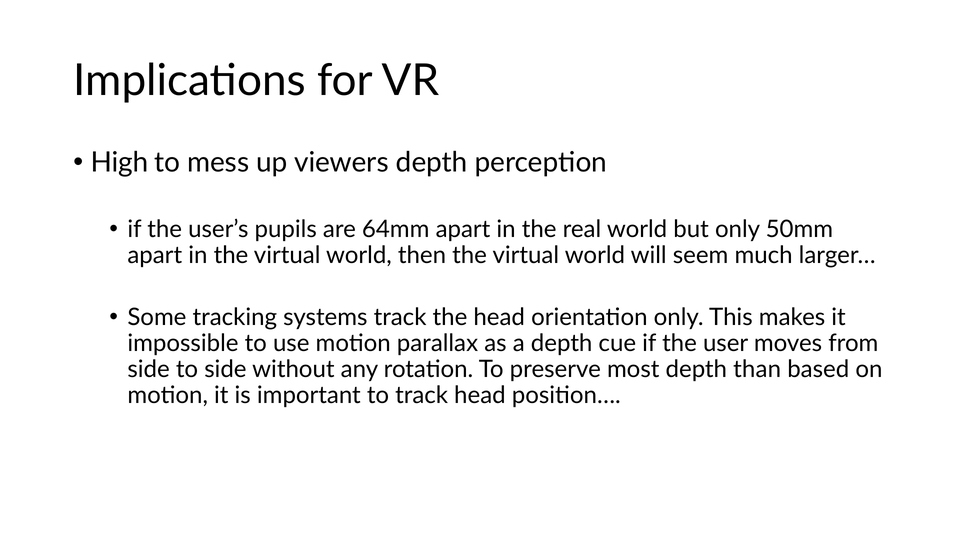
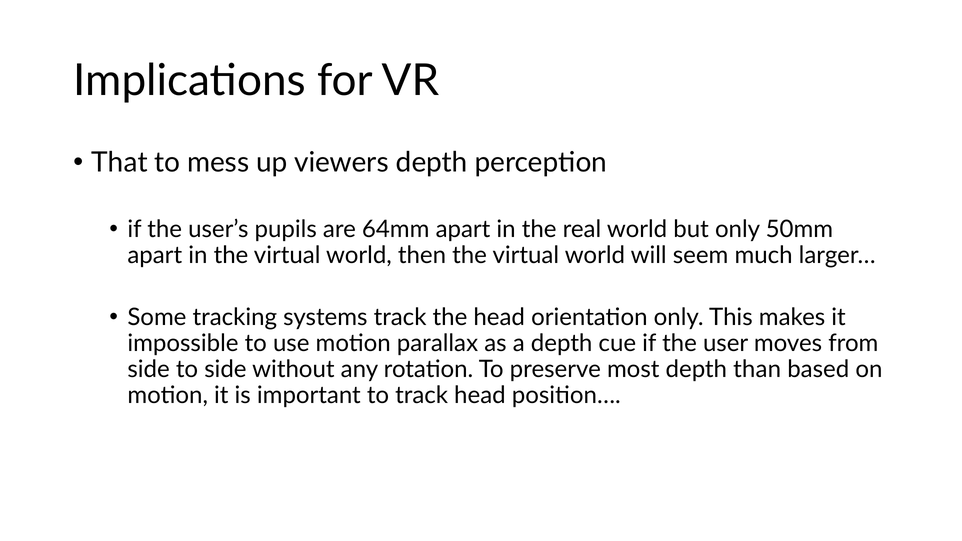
High: High -> That
